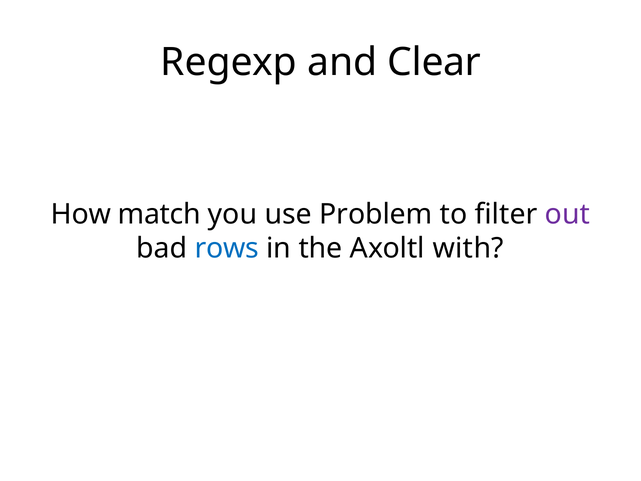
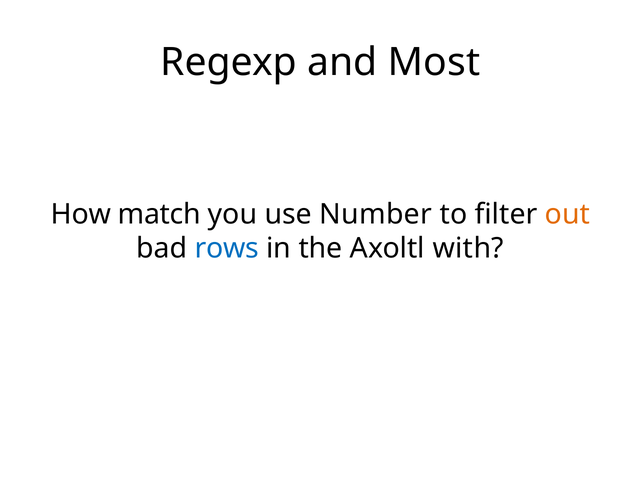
Clear: Clear -> Most
Problem: Problem -> Number
out colour: purple -> orange
